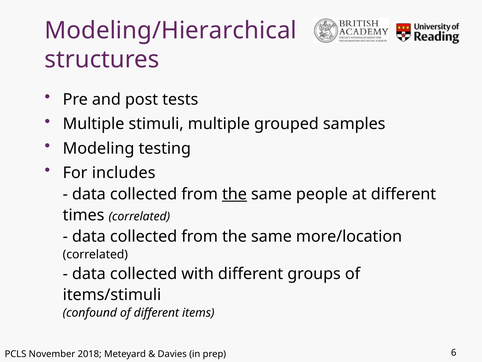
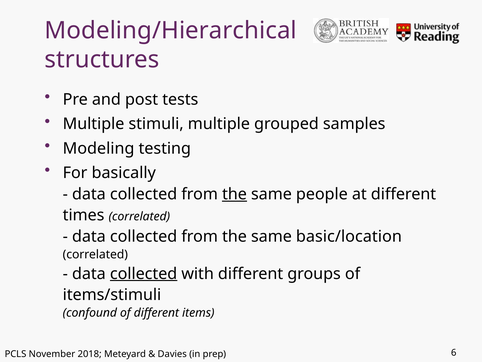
includes: includes -> basically
more/location: more/location -> basic/location
collected at (144, 273) underline: none -> present
